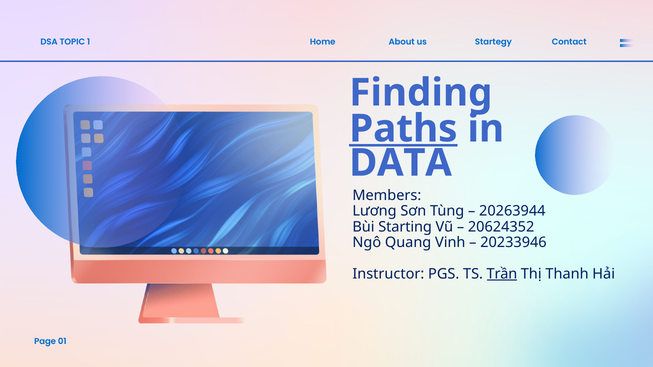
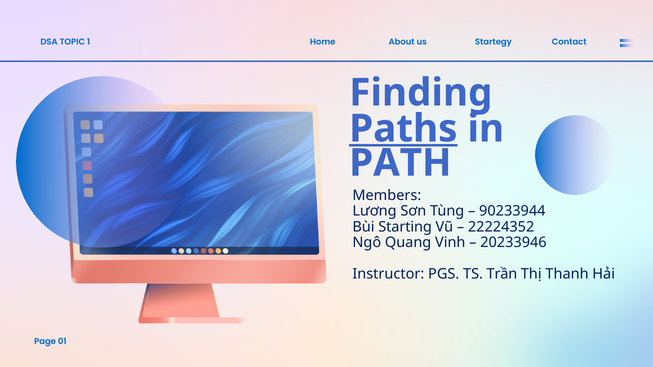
DATA: DATA -> PATH
20263944: 20263944 -> 90233944
20624352: 20624352 -> 22224352
Trần underline: present -> none
